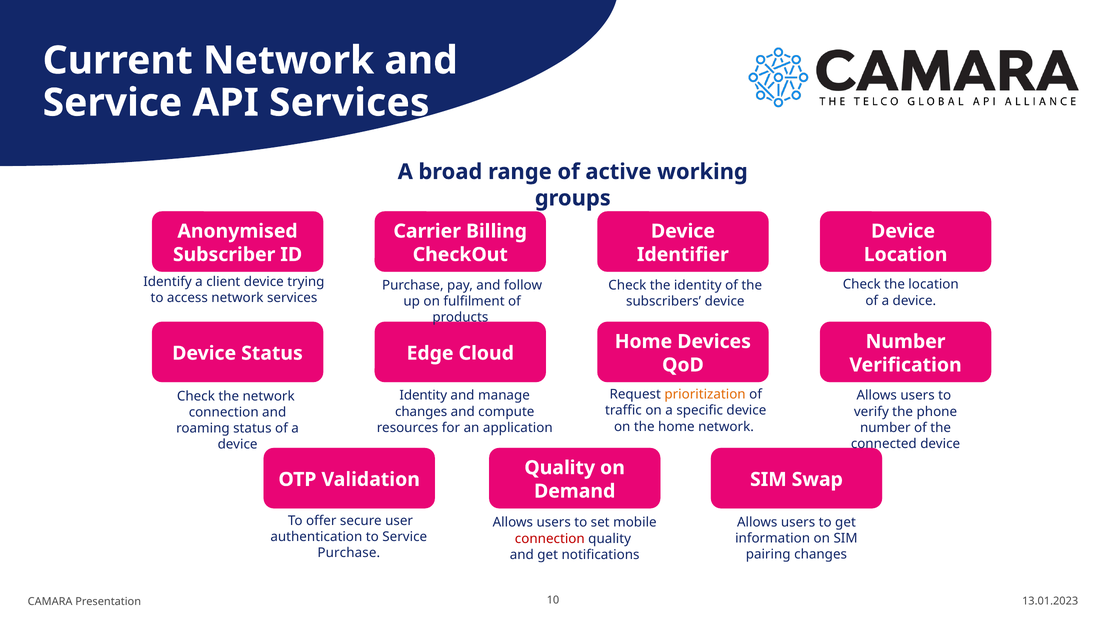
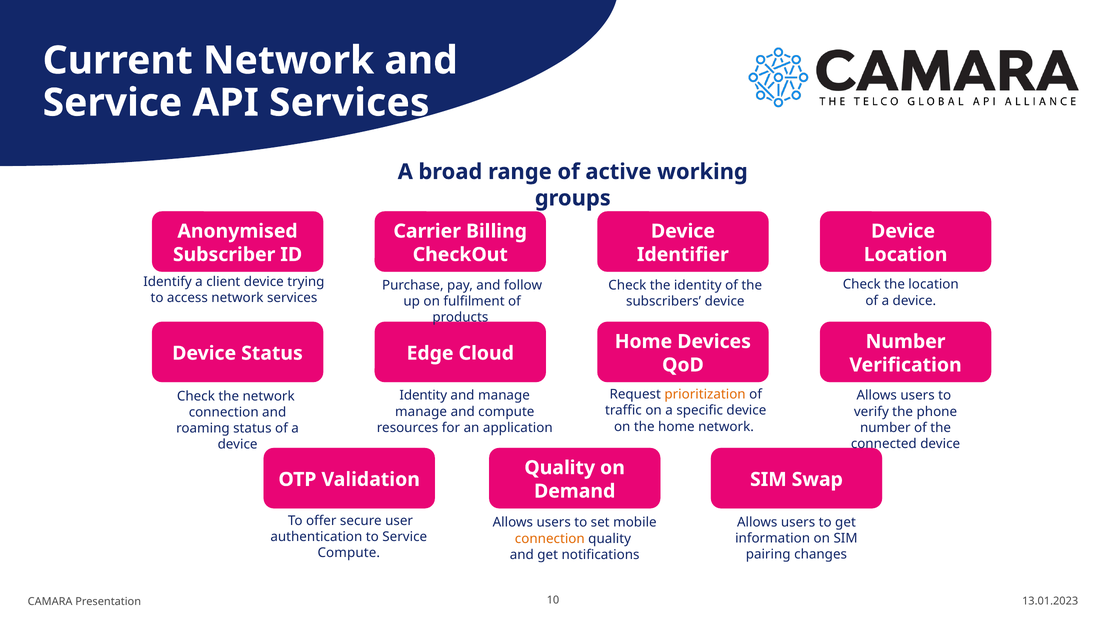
changes at (421, 411): changes -> manage
connection at (550, 538) colour: red -> orange
Purchase at (349, 552): Purchase -> Compute
